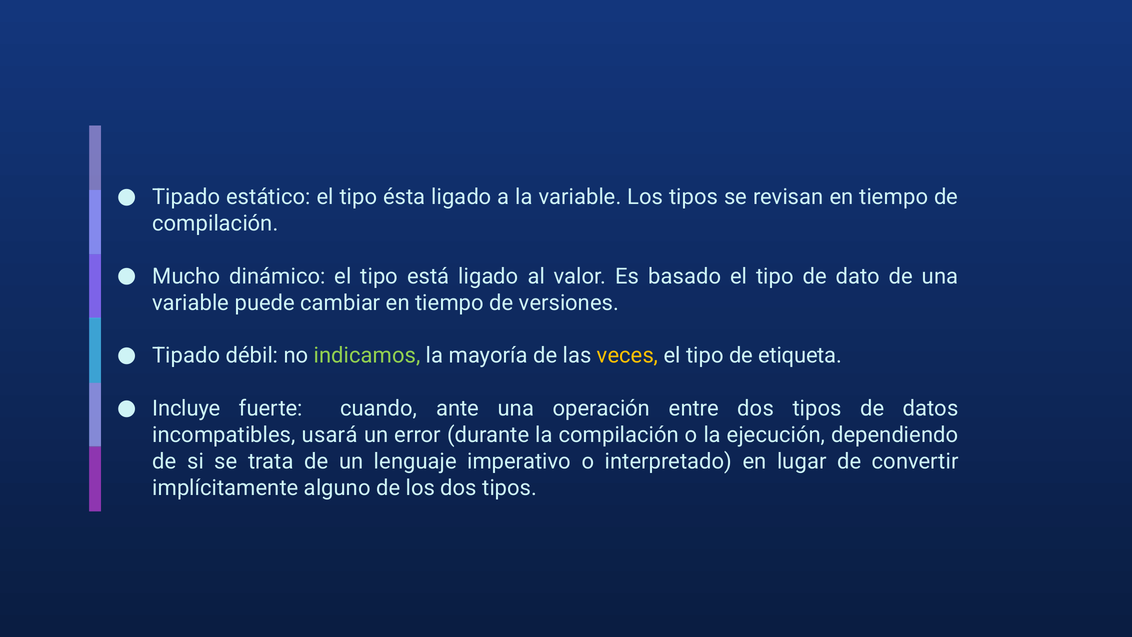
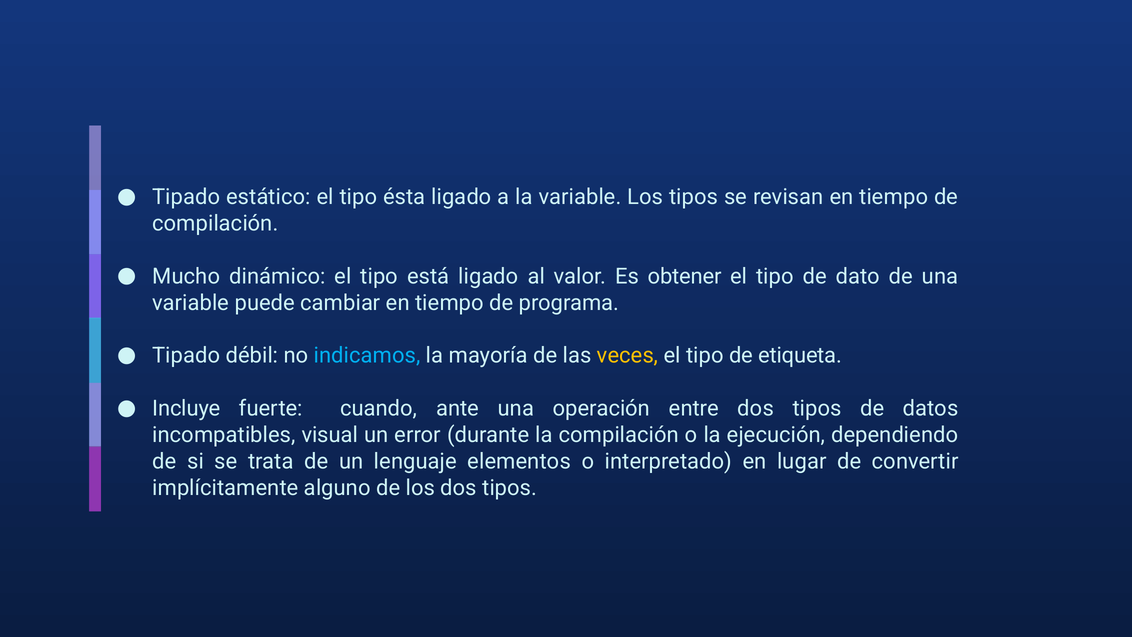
basado: basado -> obtener
versiones: versiones -> programa
indicamos colour: light green -> light blue
usará: usará -> visual
imperativo: imperativo -> elementos
